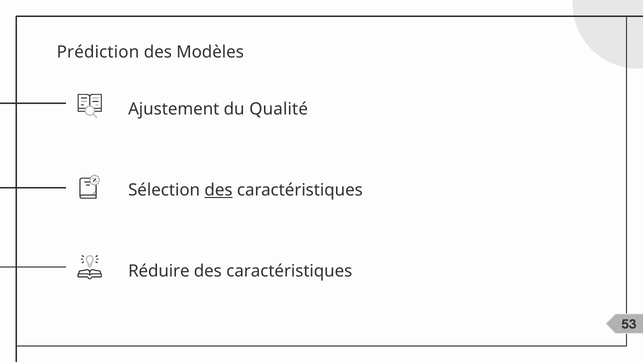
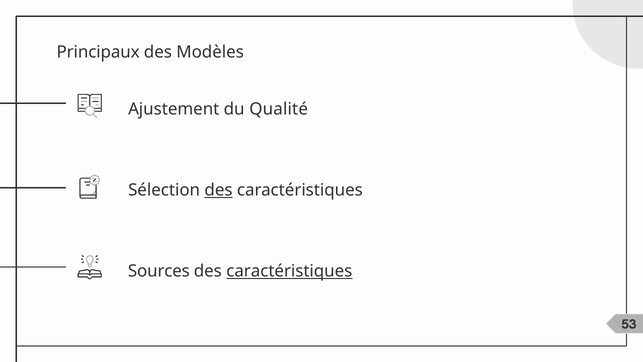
Prédiction: Prédiction -> Principaux
Réduire: Réduire -> Sources
caractéristiques at (289, 271) underline: none -> present
